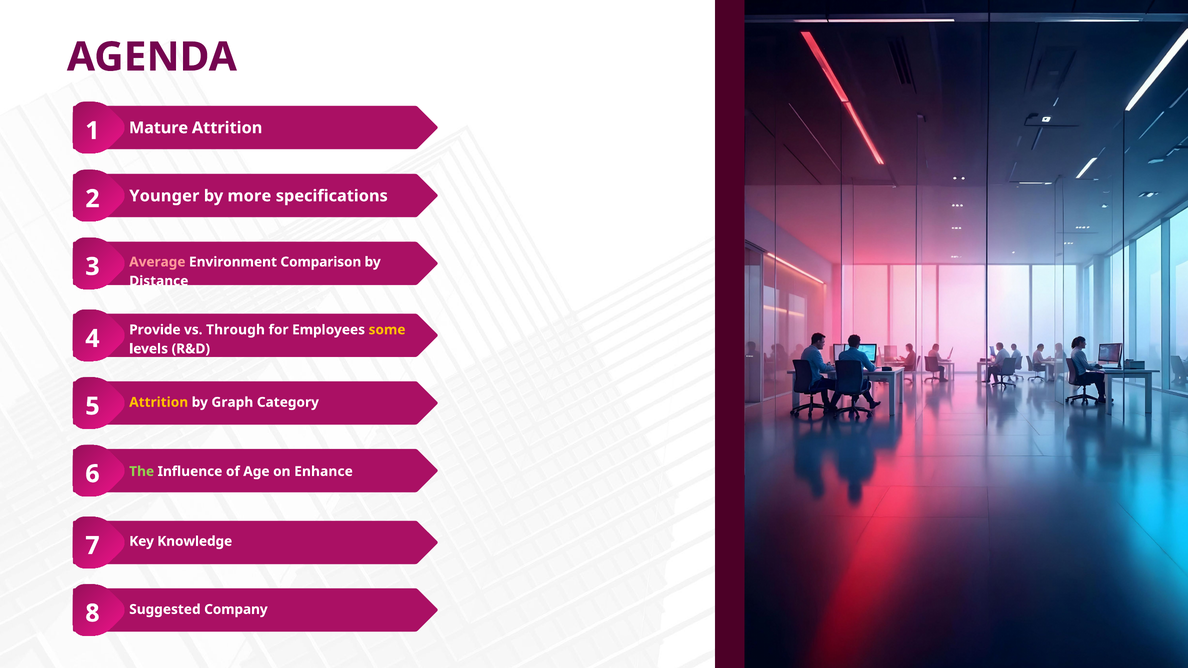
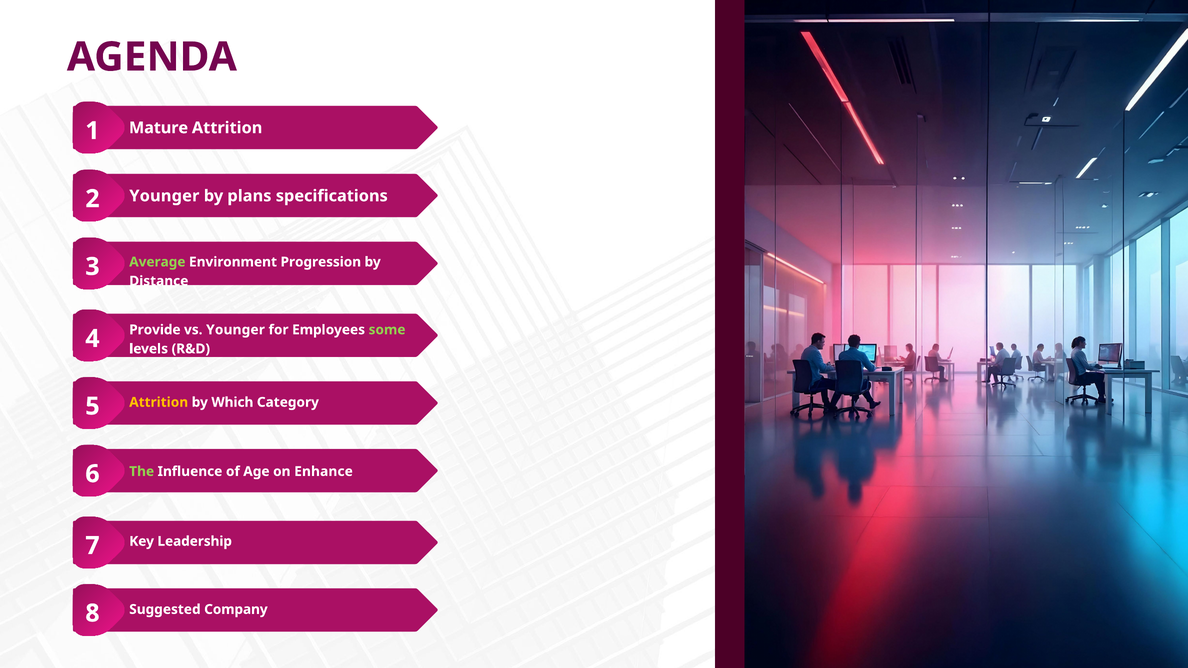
more: more -> plans
Average colour: pink -> light green
Comparison: Comparison -> Progression
vs Through: Through -> Younger
some colour: yellow -> light green
Graph: Graph -> Which
Knowledge: Knowledge -> Leadership
